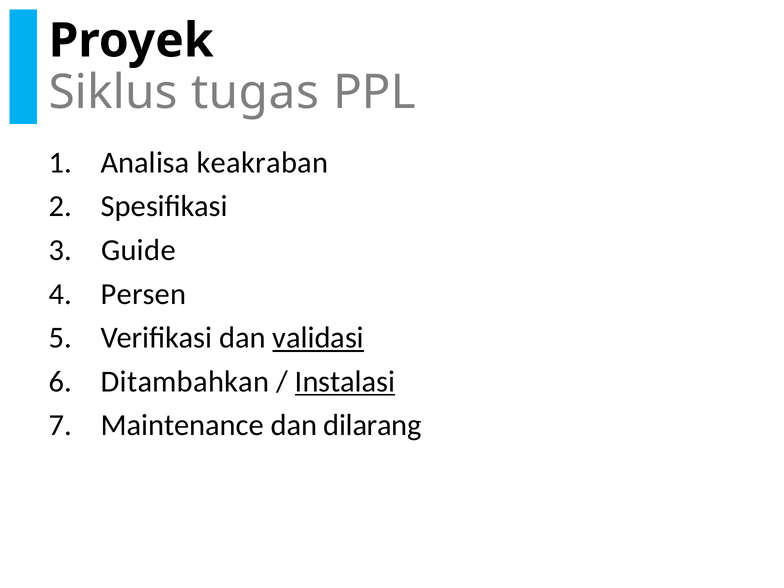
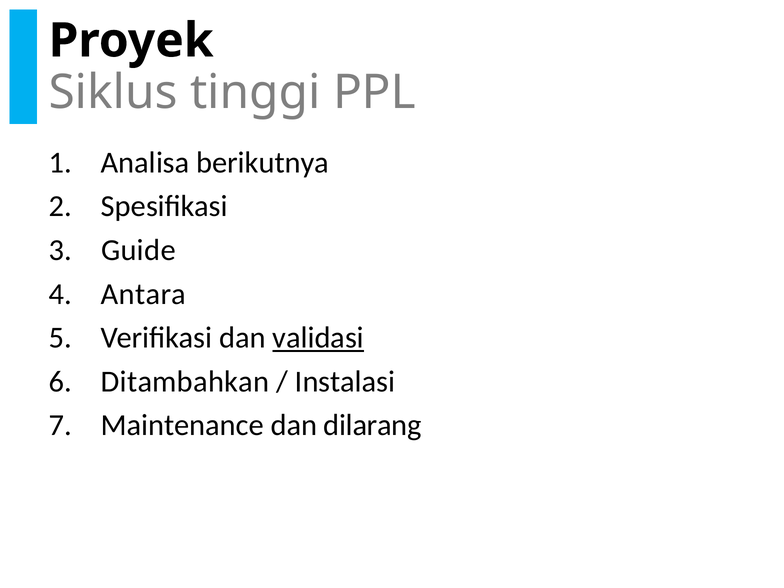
tugas: tugas -> tinggi
keakraban: keakraban -> berikutnya
Persen: Persen -> Antara
Instalasi underline: present -> none
